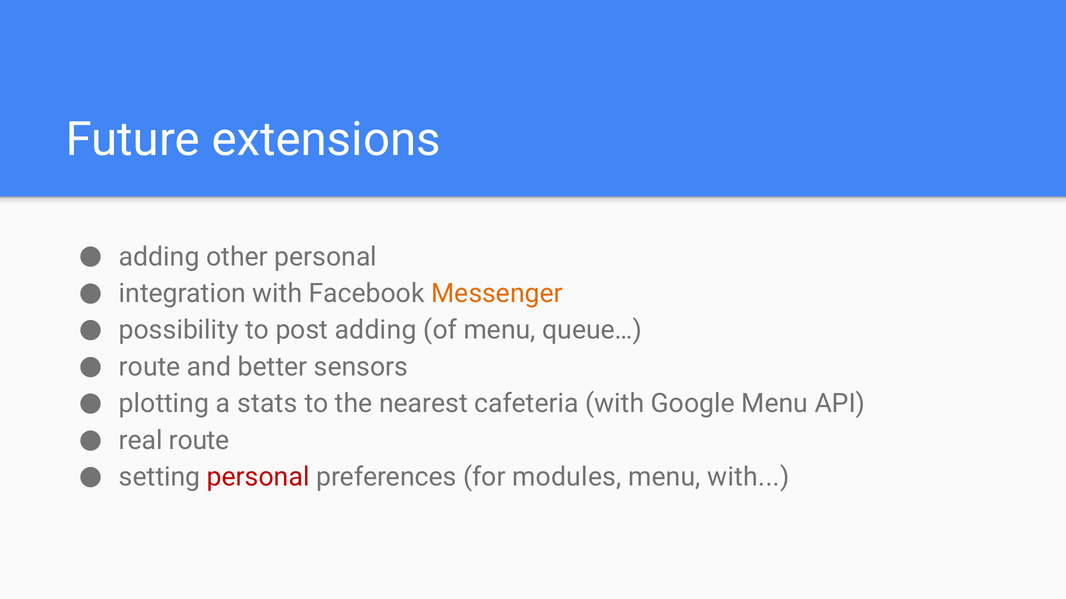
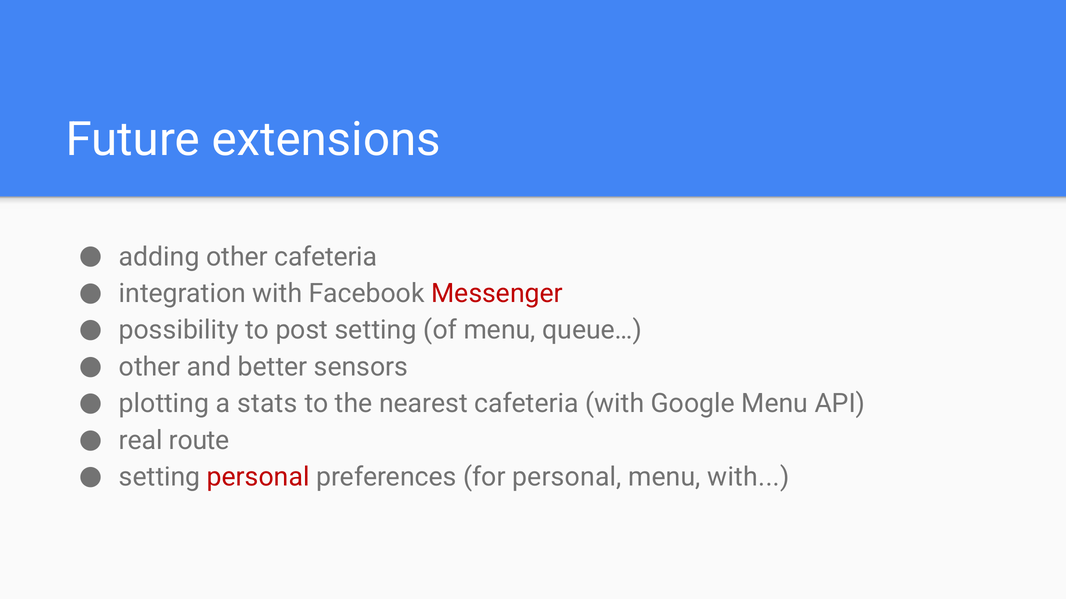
other personal: personal -> cafeteria
Messenger colour: orange -> red
post adding: adding -> setting
route at (150, 367): route -> other
for modules: modules -> personal
